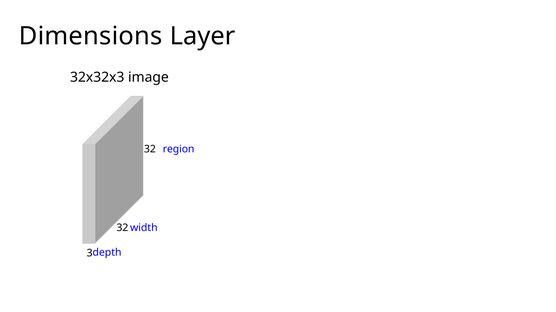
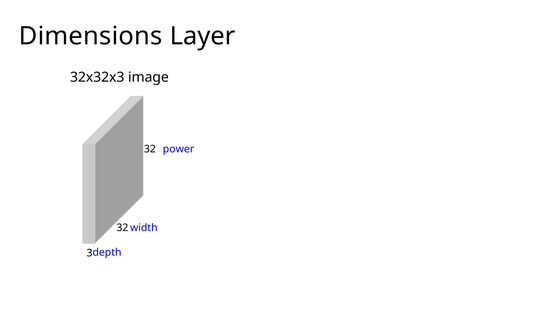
region: region -> power
